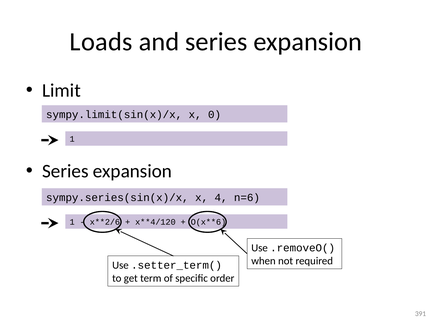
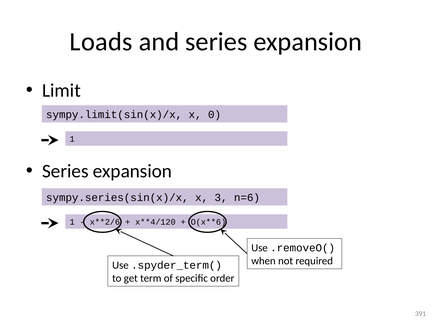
4: 4 -> 3
.setter_term(: .setter_term( -> .spyder_term(
